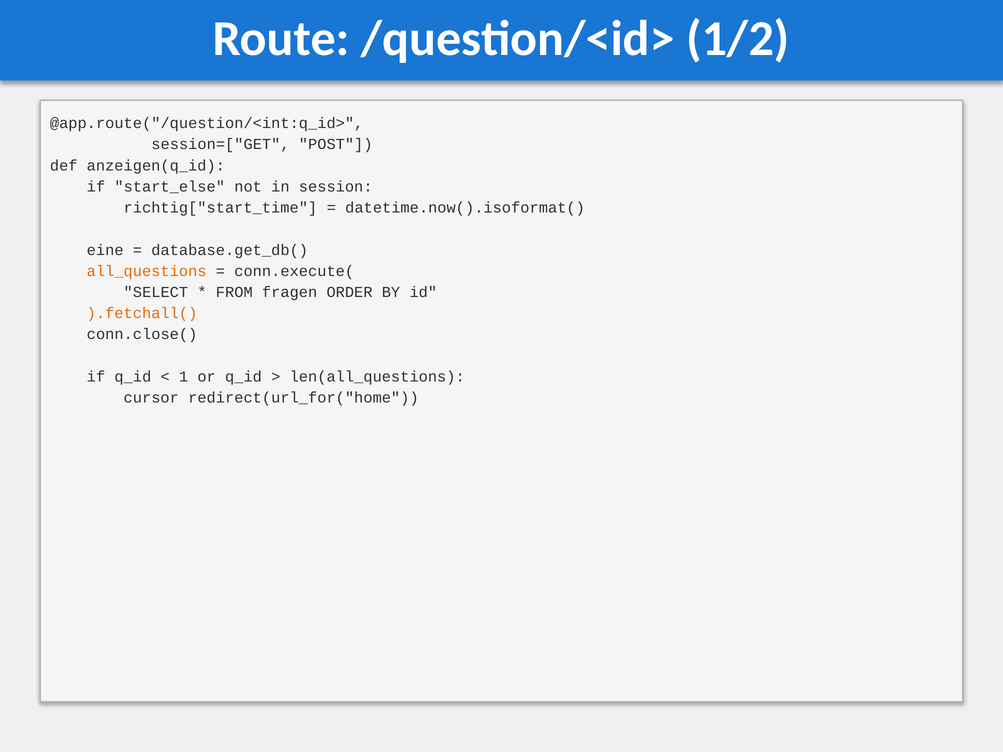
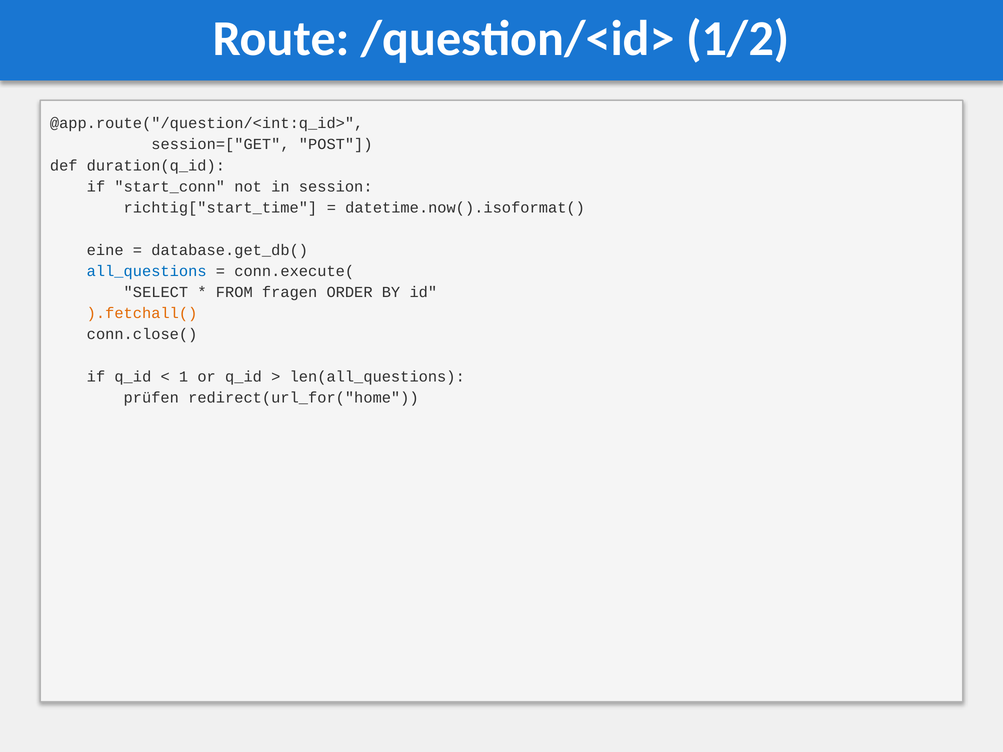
anzeigen(q_id: anzeigen(q_id -> duration(q_id
start_else: start_else -> start_conn
all_questions colour: orange -> blue
cursor: cursor -> prüfen
